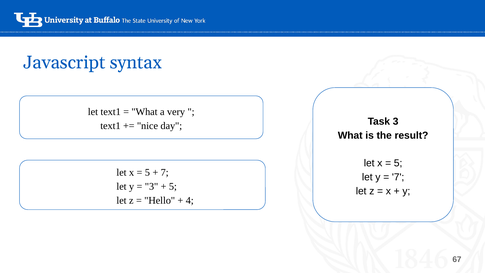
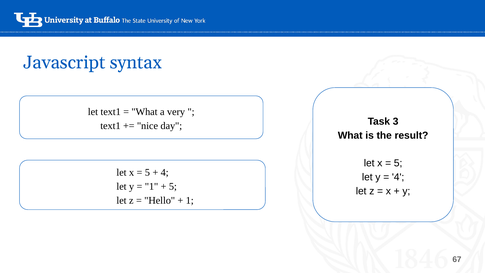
7 at (165, 172): 7 -> 4
7 at (398, 177): 7 -> 4
3 at (152, 186): 3 -> 1
4 at (190, 200): 4 -> 1
